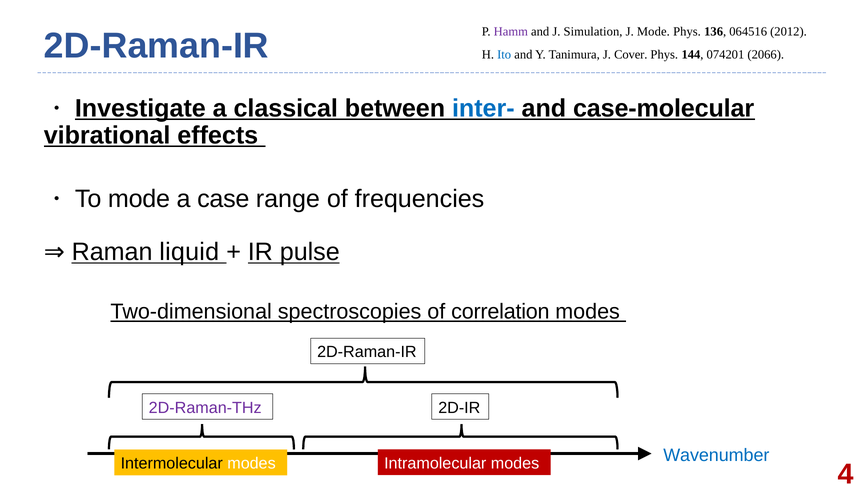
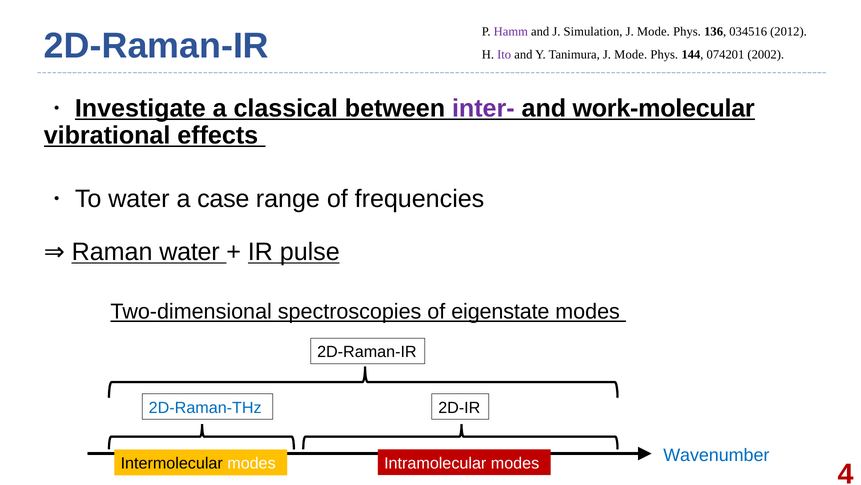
064516: 064516 -> 034516
Ito colour: blue -> purple
Tanimura J Cover: Cover -> Mode
2066: 2066 -> 2002
inter- colour: blue -> purple
case-molecular: case-molecular -> work-molecular
mode at (139, 199): mode -> water
Raman liquid: liquid -> water
correlation: correlation -> eigenstate
2D-Raman-THz colour: purple -> blue
